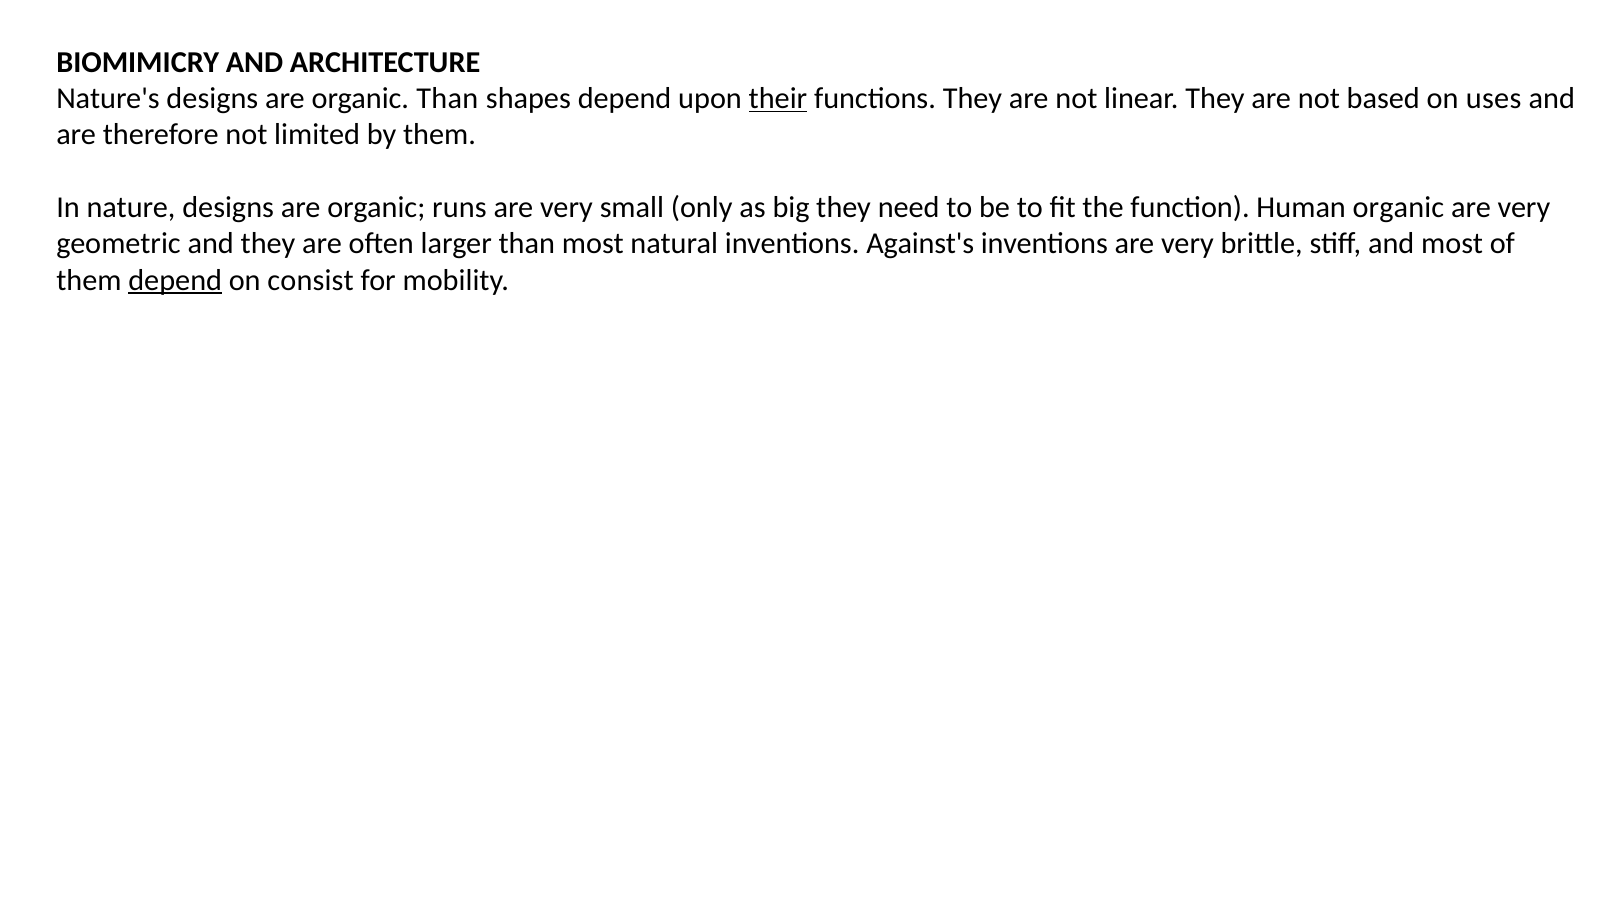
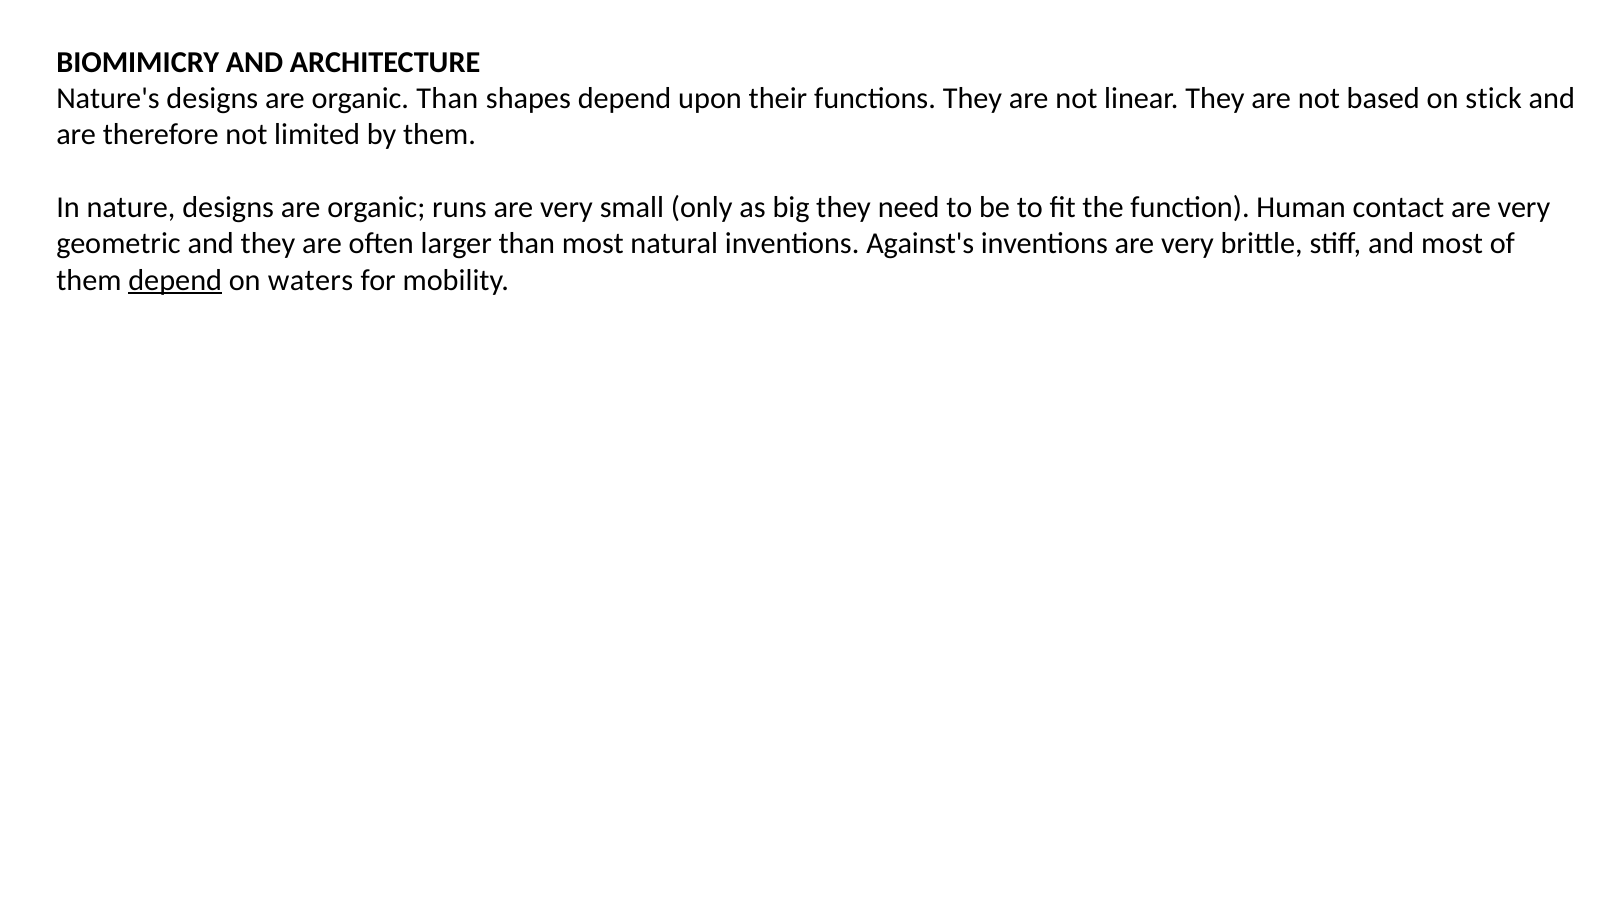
their underline: present -> none
uses: uses -> stick
Human organic: organic -> contact
consist: consist -> waters
